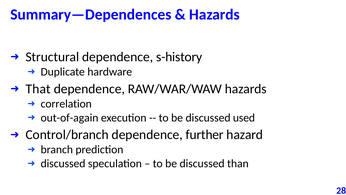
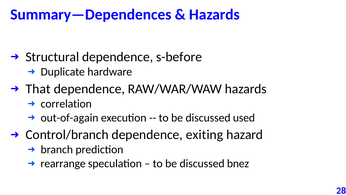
s-history: s-history -> s-before
further: further -> exiting
discussed at (63, 163): discussed -> rearrange
than: than -> bnez
